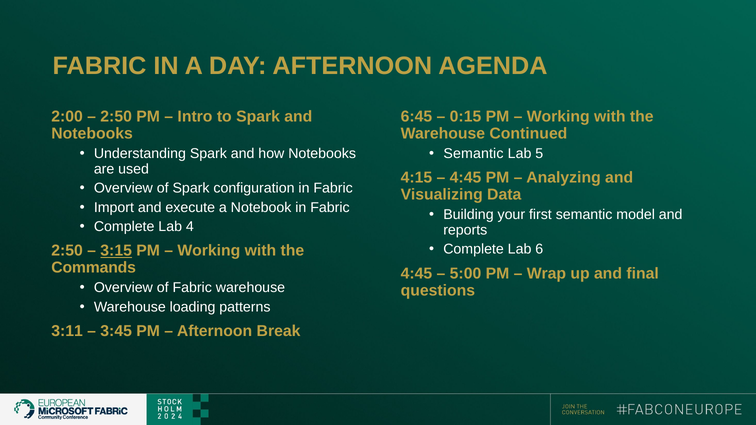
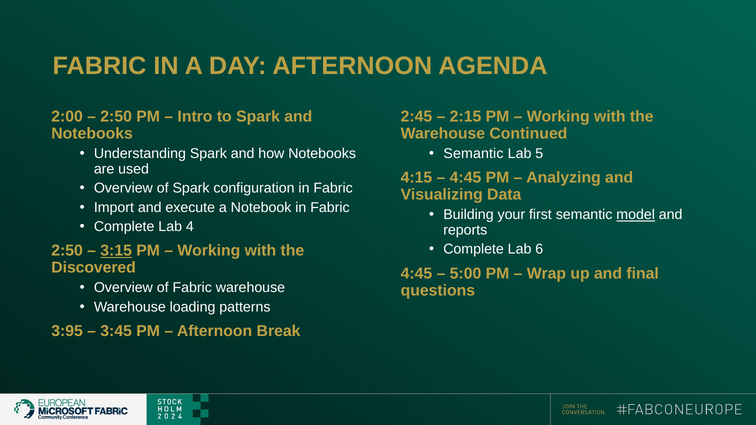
6:45: 6:45 -> 2:45
0:15: 0:15 -> 2:15
model underline: none -> present
Commands: Commands -> Discovered
3:11: 3:11 -> 3:95
